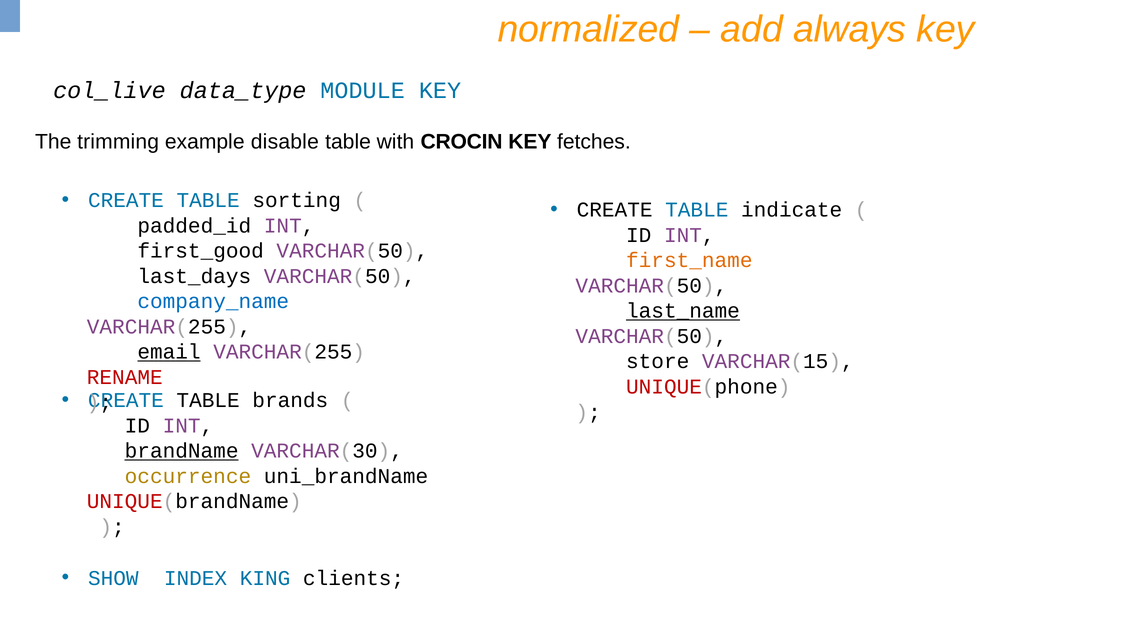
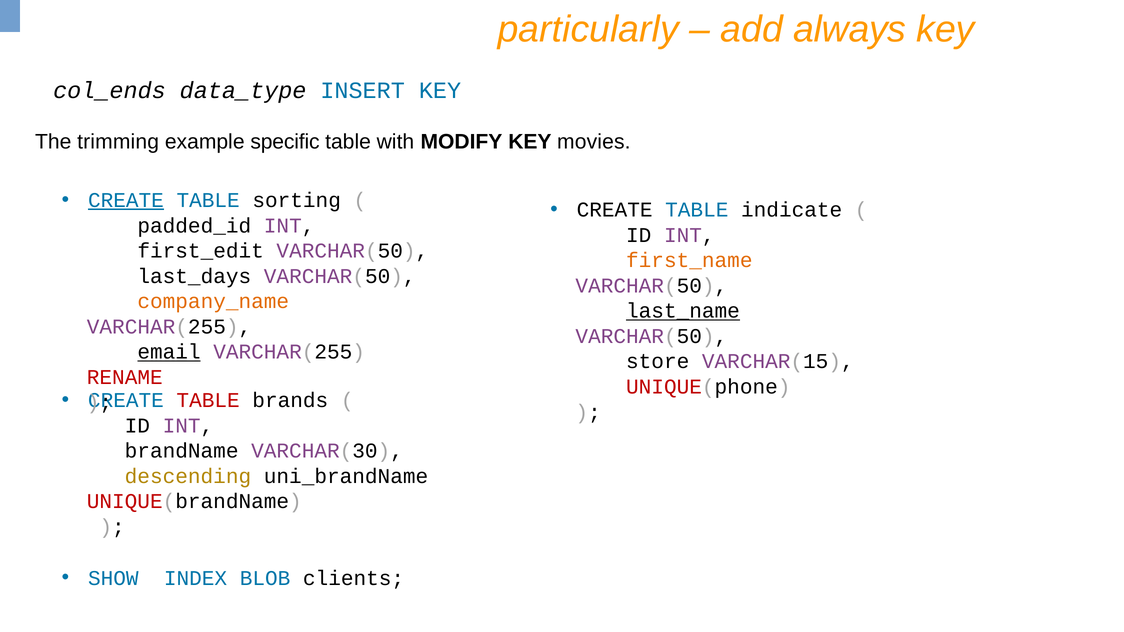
normalized: normalized -> particularly
col_live: col_live -> col_ends
MODULE: MODULE -> INSERT
disable: disable -> specific
CROCIN: CROCIN -> MODIFY
fetches: fetches -> movies
CREATE at (126, 200) underline: none -> present
first_good: first_good -> first_edit
company_name colour: blue -> orange
TABLE at (208, 400) colour: black -> red
brandName underline: present -> none
occurrence: occurrence -> descending
KING: KING -> BLOB
